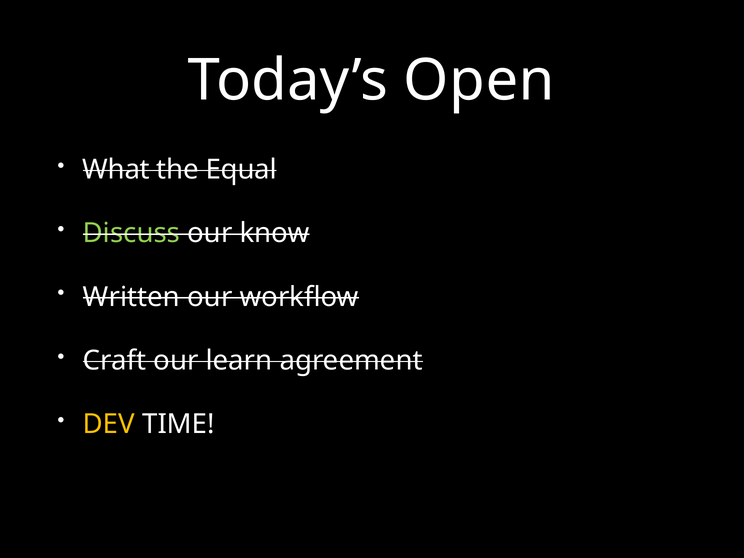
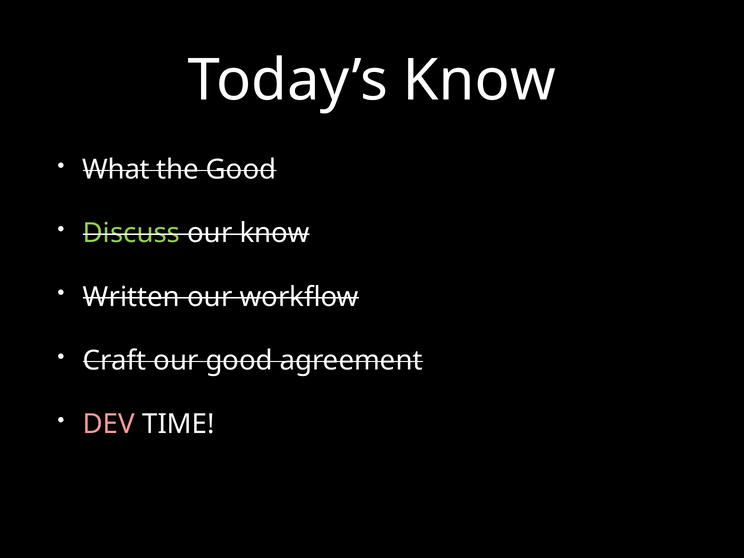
Today’s Open: Open -> Know
the Equal: Equal -> Good
our learn: learn -> good
DEV colour: yellow -> pink
